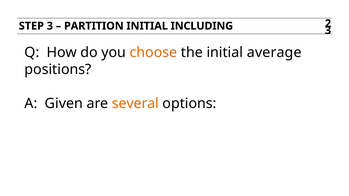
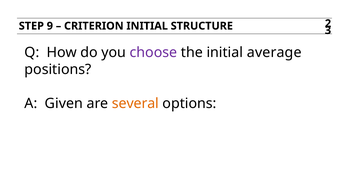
STEP 3: 3 -> 9
PARTITION: PARTITION -> CRITERION
INCLUDING: INCLUDING -> STRUCTURE
choose colour: orange -> purple
